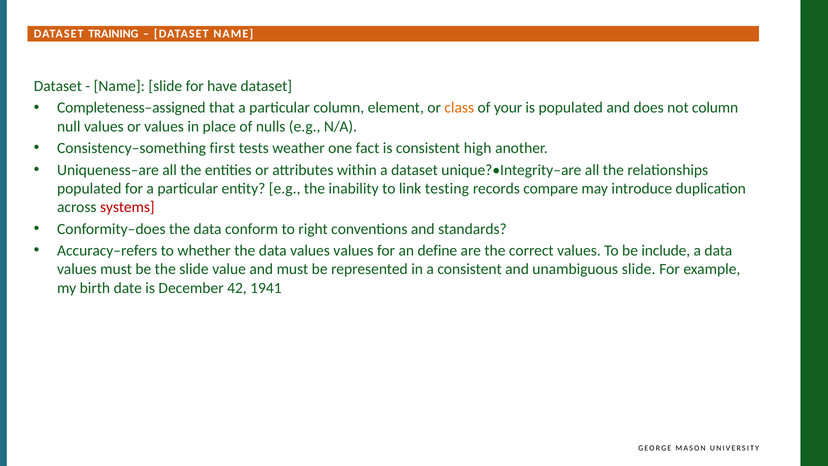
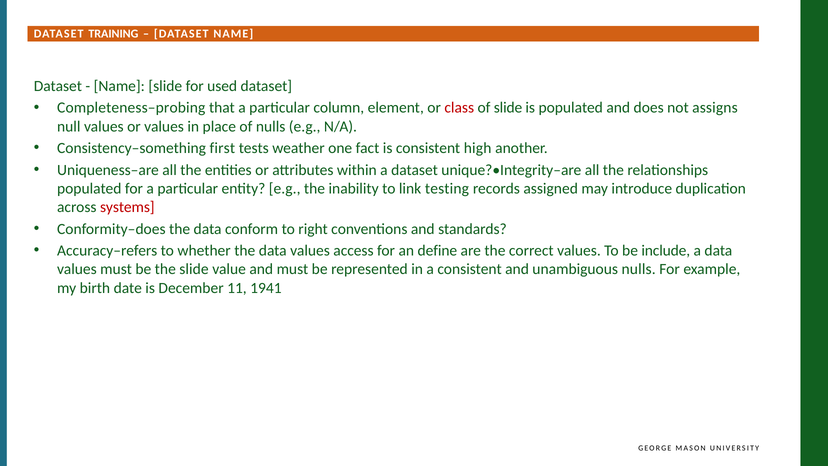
have: have -> used
Completeness–assigned: Completeness–assigned -> Completeness–probing
class colour: orange -> red
of your: your -> slide
not column: column -> assigns
compare: compare -> assigned
values values: values -> access
unambiguous slide: slide -> nulls
42: 42 -> 11
